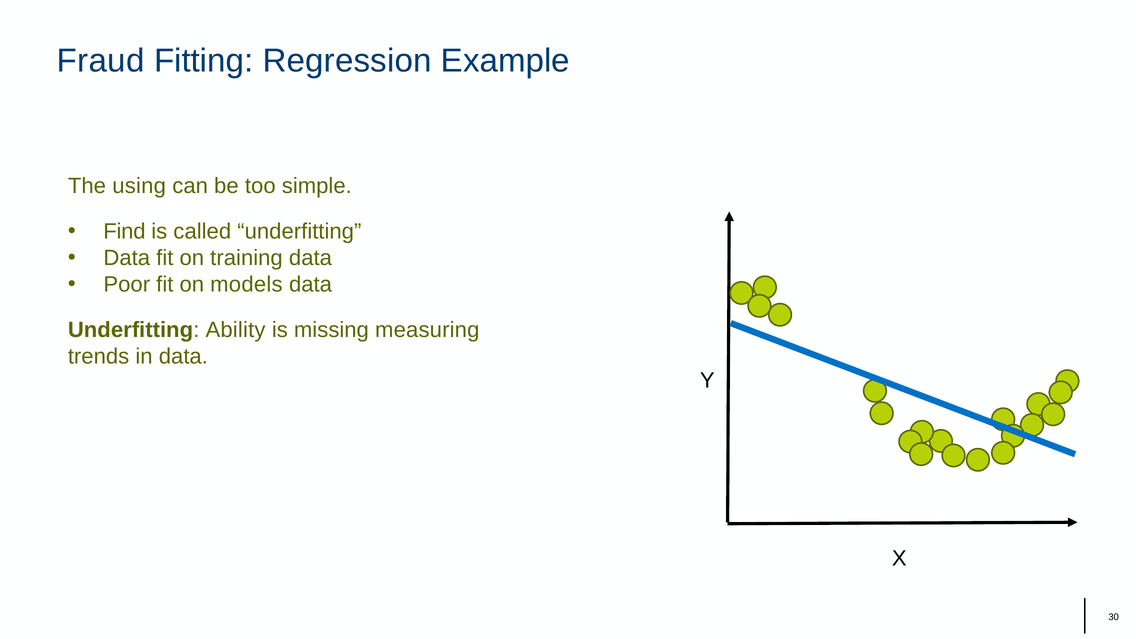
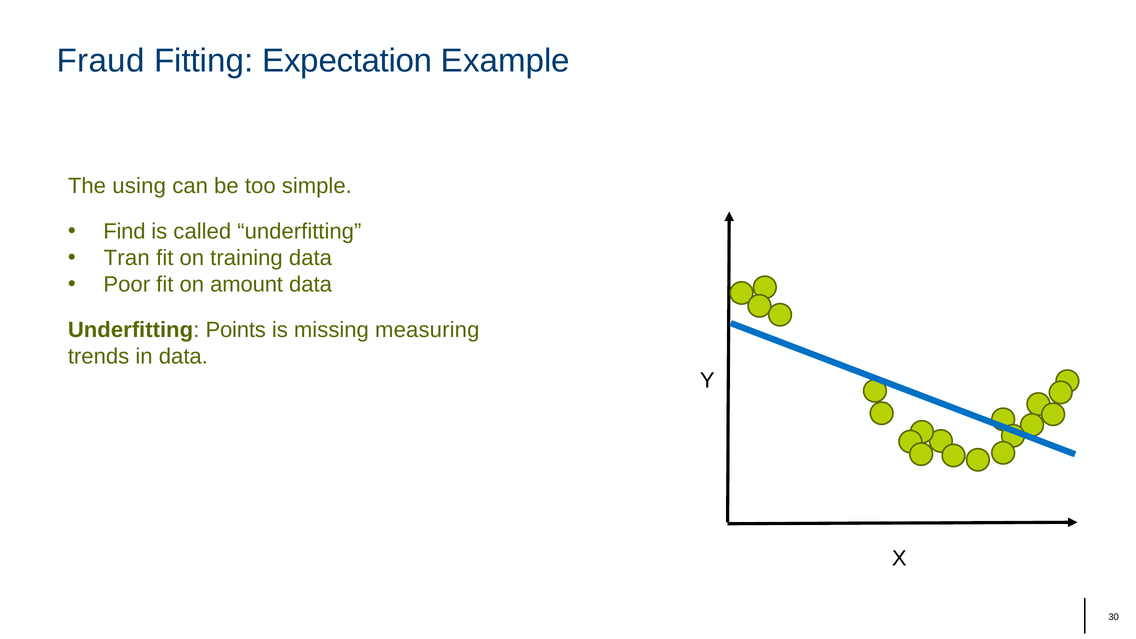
Regression: Regression -> Expectation
Data at (127, 258): Data -> Tran
models: models -> amount
Ability: Ability -> Points
